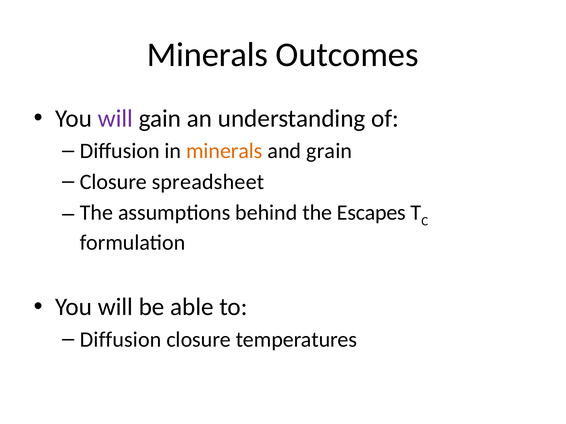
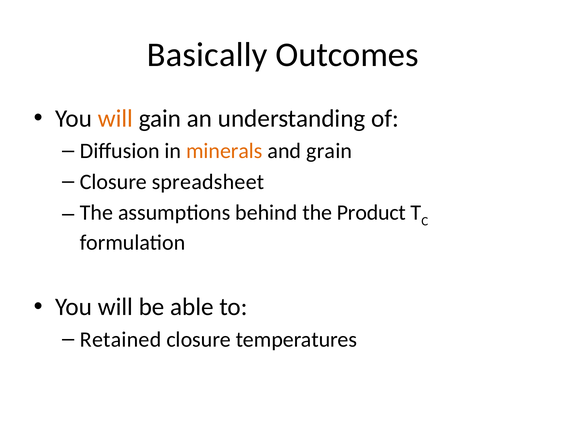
Minerals at (207, 55): Minerals -> Basically
will at (115, 119) colour: purple -> orange
Escapes: Escapes -> Product
Diffusion at (121, 340): Diffusion -> Retained
